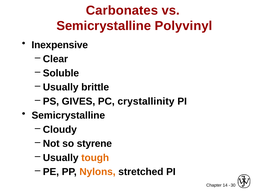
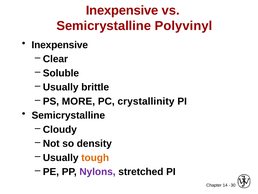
Carbonates at (122, 10): Carbonates -> Inexpensive
GIVES: GIVES -> MORE
styrene: styrene -> density
Nylons colour: orange -> purple
